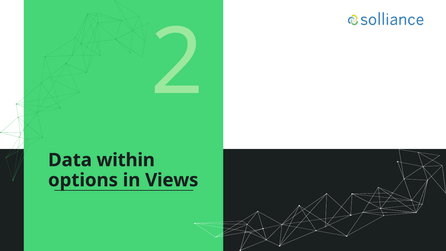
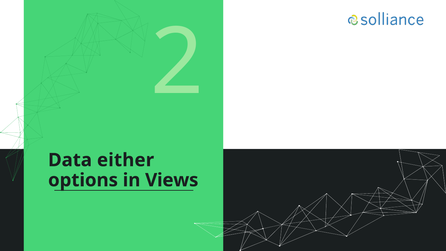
within: within -> either
